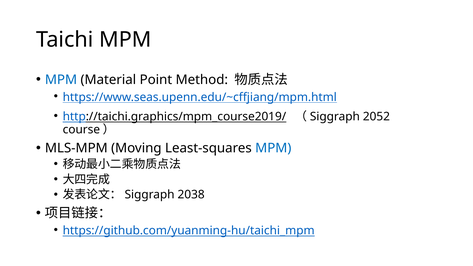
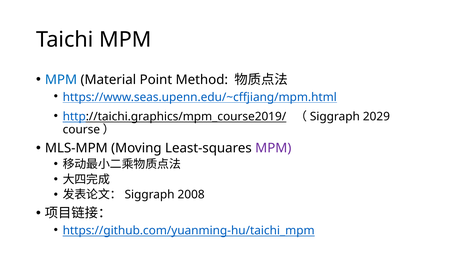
2052: 2052 -> 2029
MPM at (273, 148) colour: blue -> purple
2038: 2038 -> 2008
